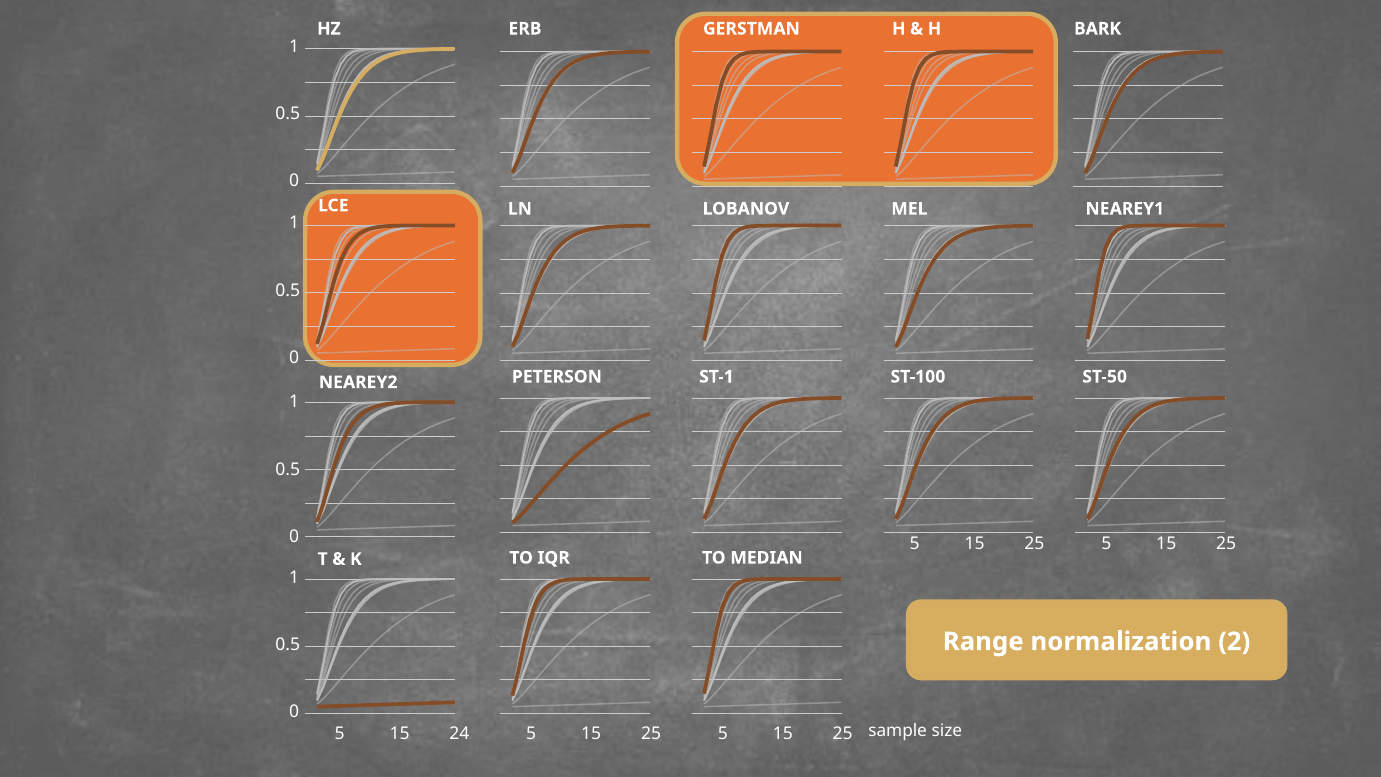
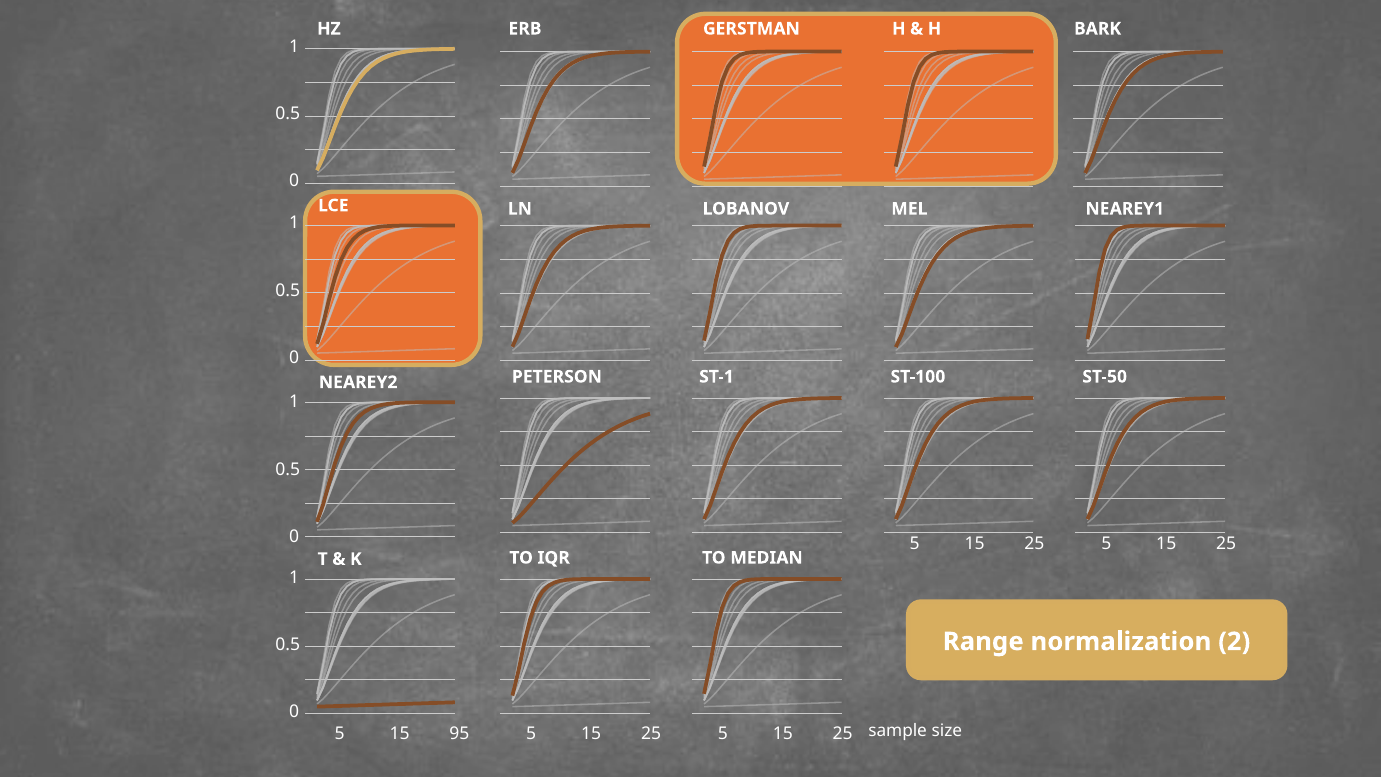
24: 24 -> 95
